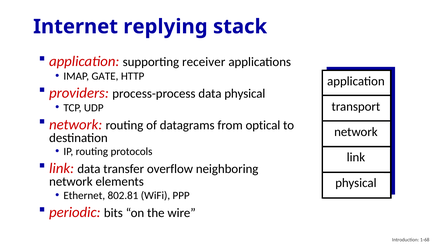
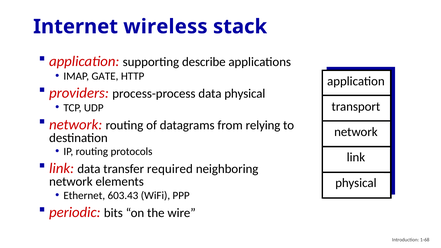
replying: replying -> wireless
receiver: receiver -> describe
optical: optical -> relying
overflow: overflow -> required
802.81: 802.81 -> 603.43
